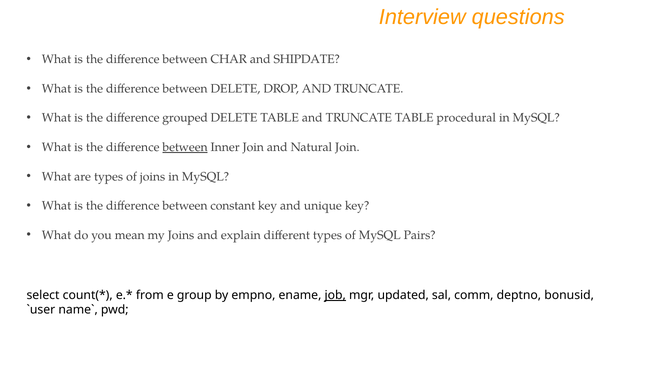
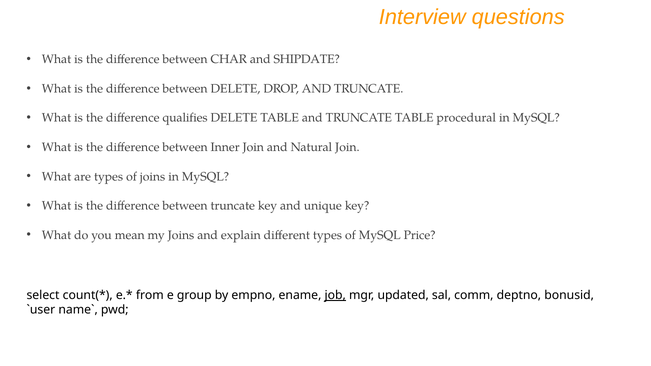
grouped: grouped -> qualifies
between at (185, 147) underline: present -> none
between constant: constant -> truncate
Pairs: Pairs -> Price
